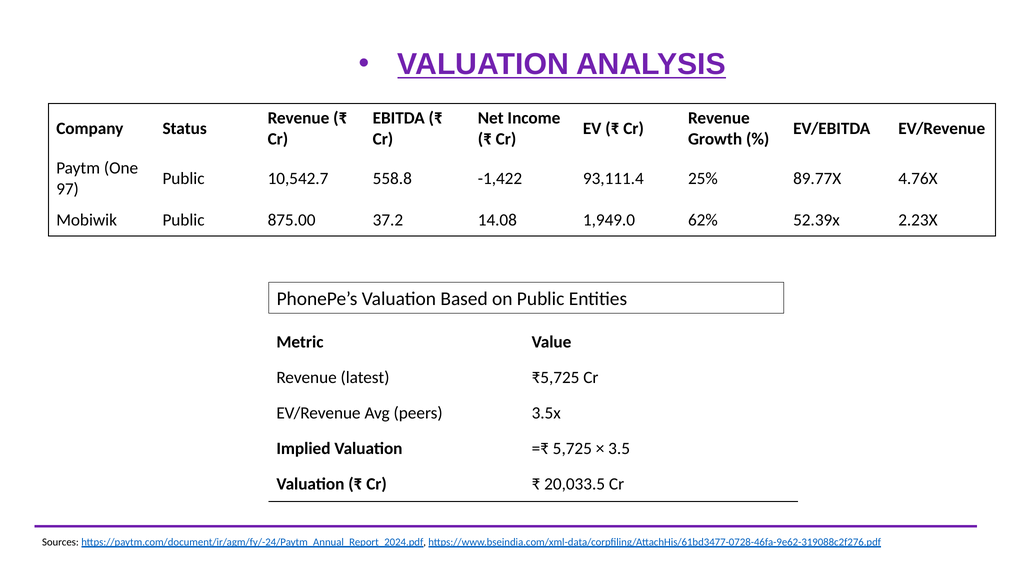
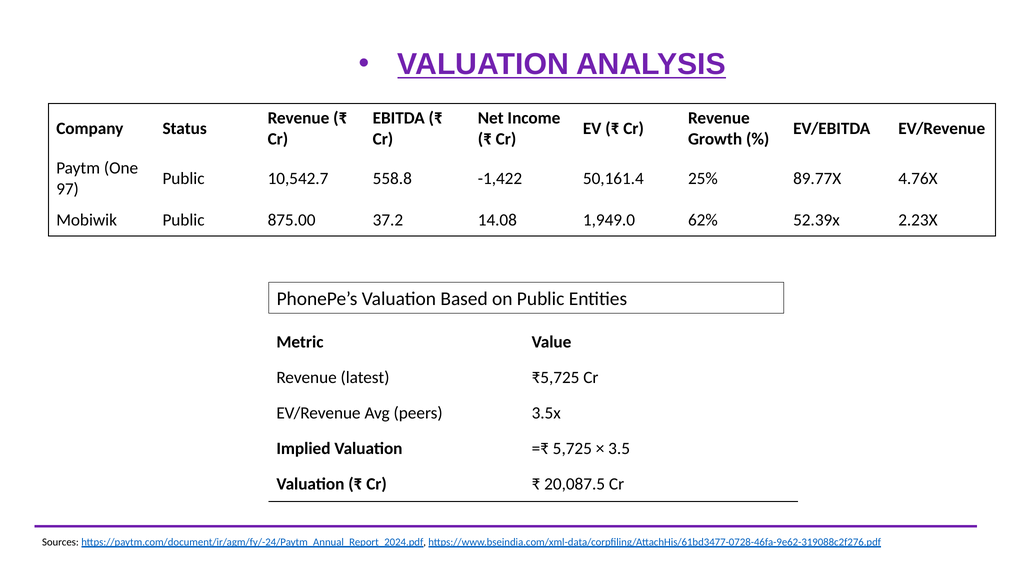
93,111.4: 93,111.4 -> 50,161.4
20,033.5: 20,033.5 -> 20,087.5
